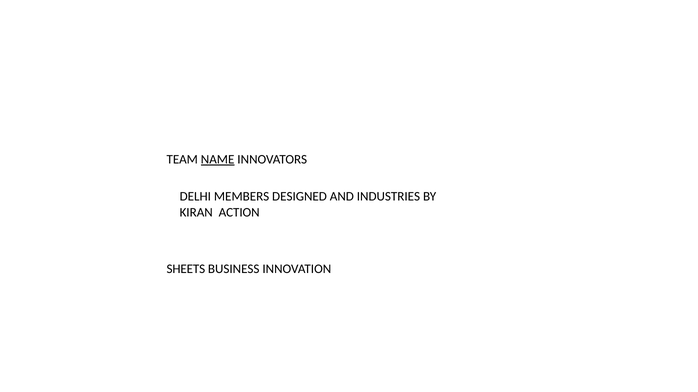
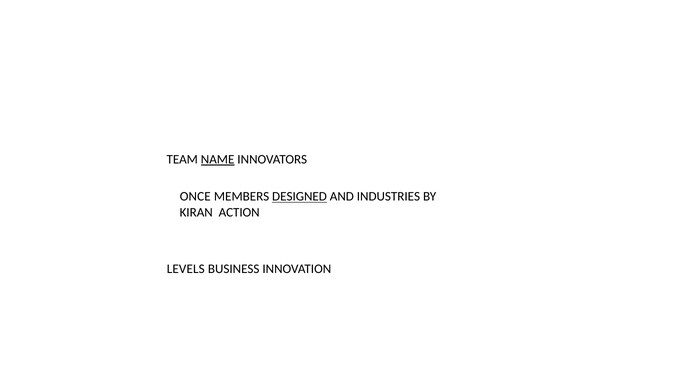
DELHI: DELHI -> ONCE
DESIGNED underline: none -> present
SHEETS: SHEETS -> LEVELS
